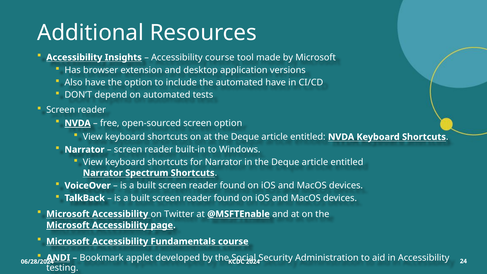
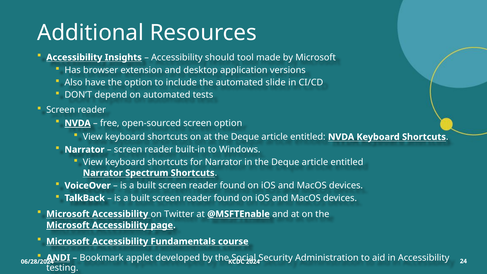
Accessibility course: course -> should
automated have: have -> slide
